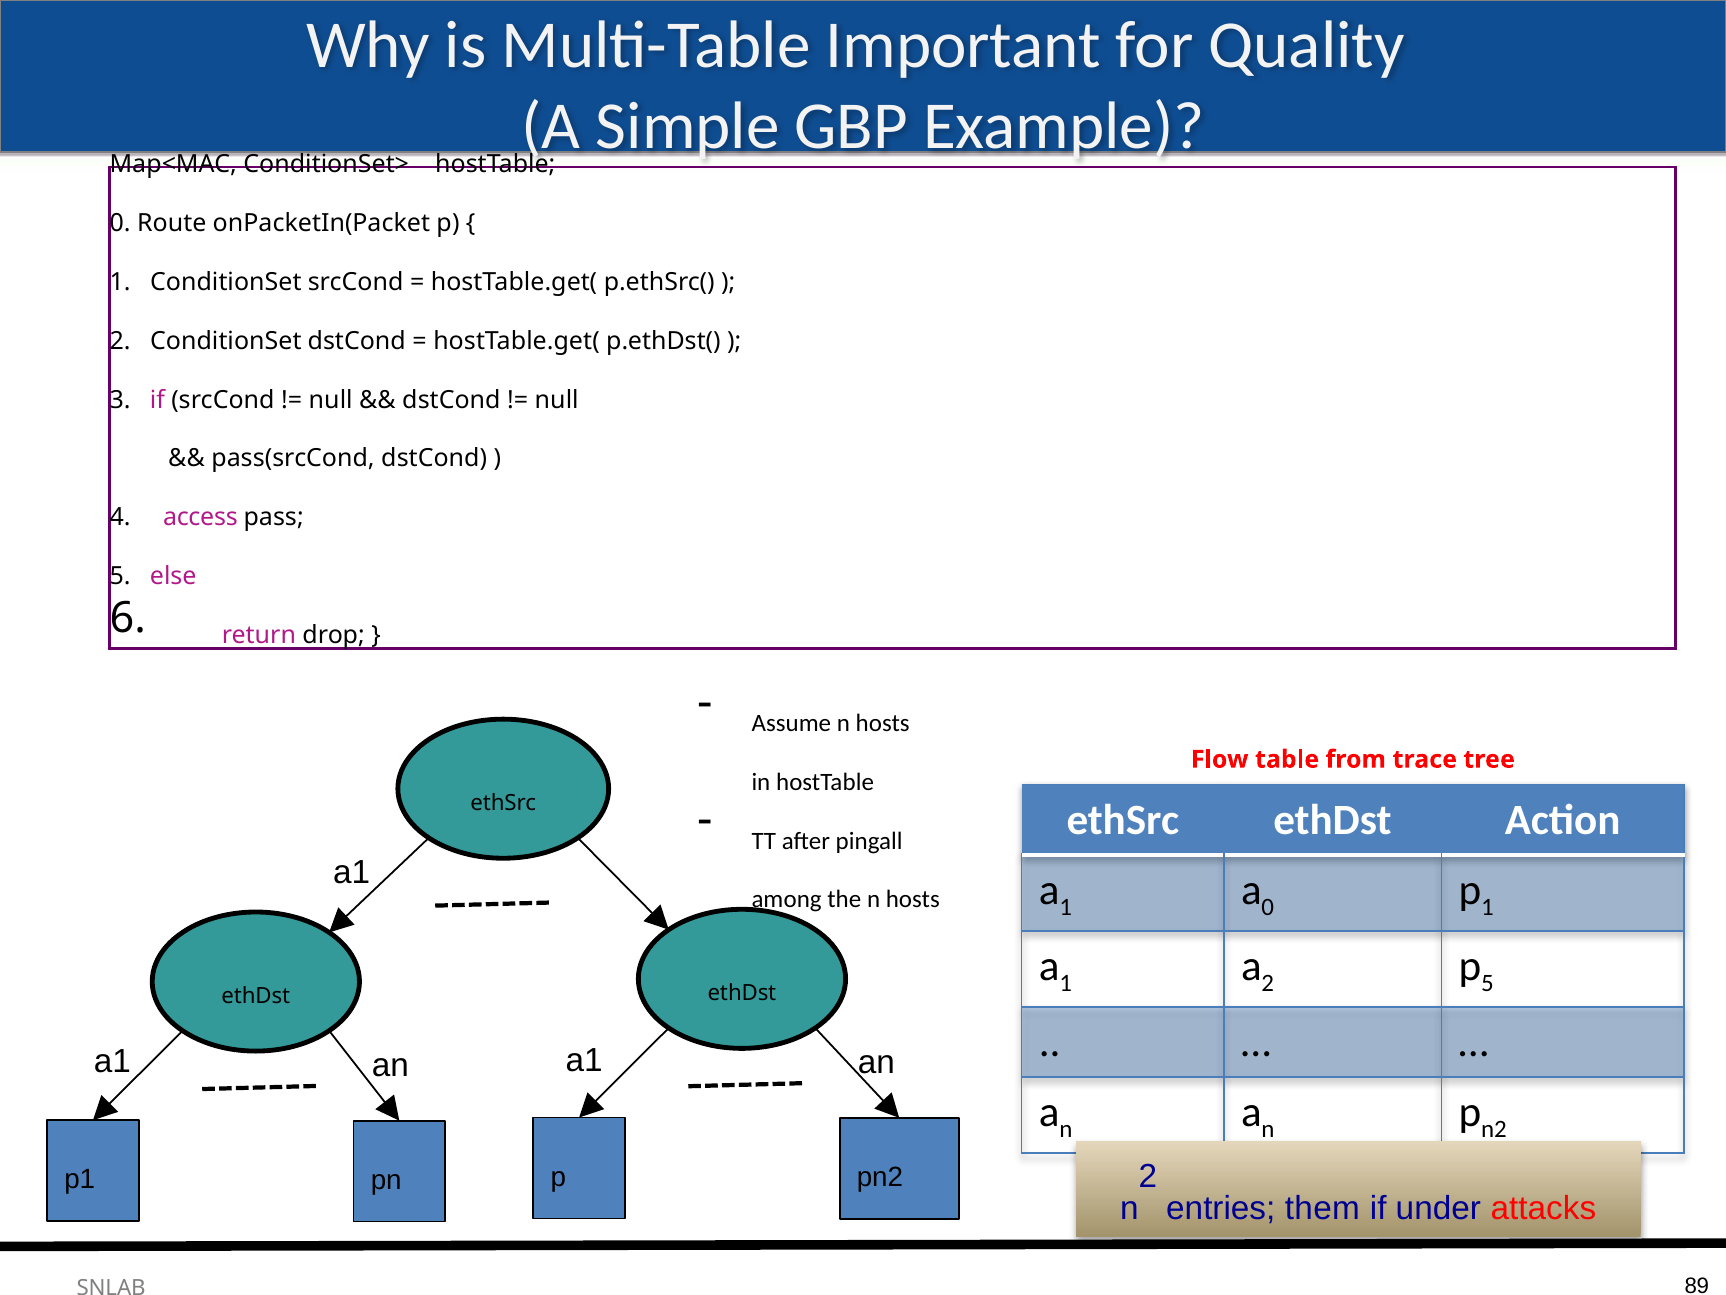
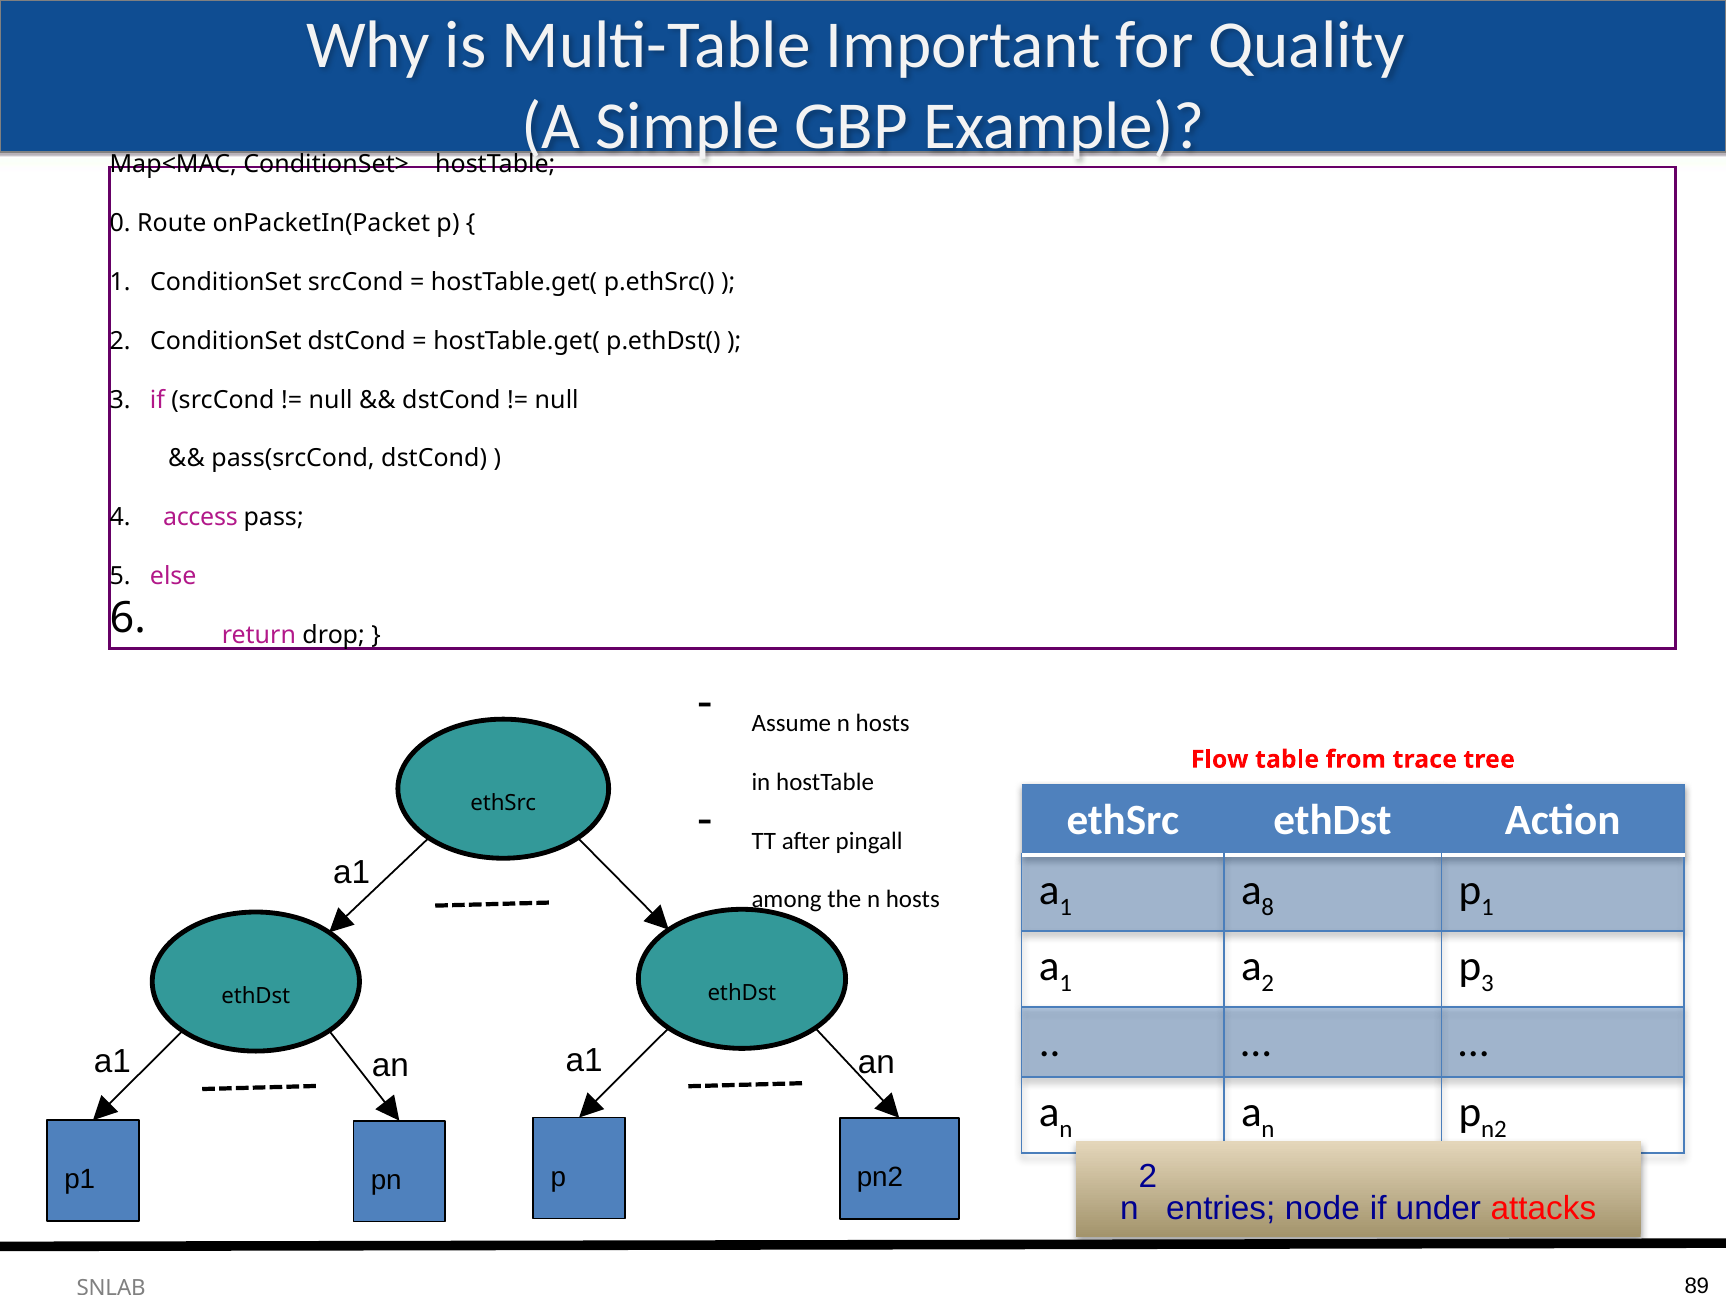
a 0: 0 -> 8
p 5: 5 -> 3
them: them -> node
